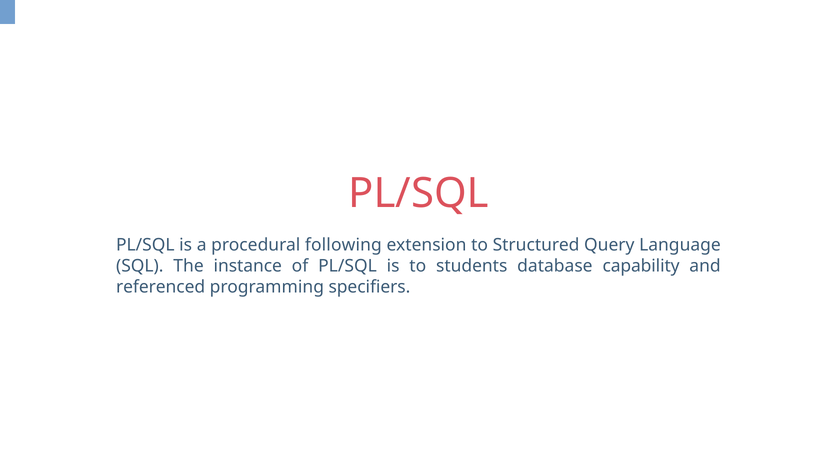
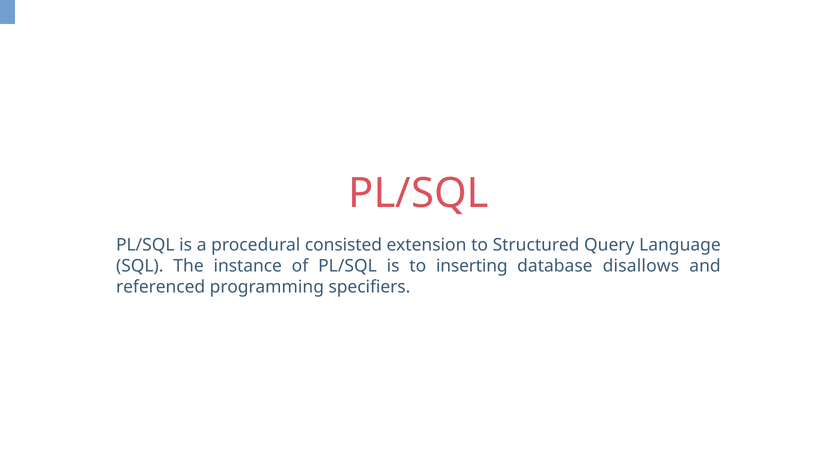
following: following -> consisted
students: students -> inserting
capability: capability -> disallows
